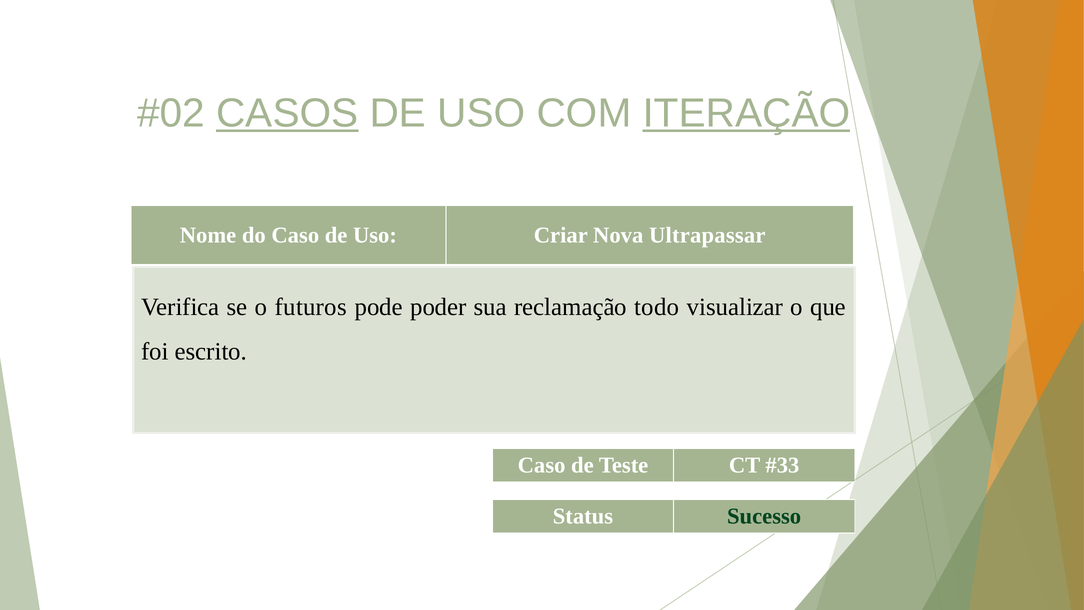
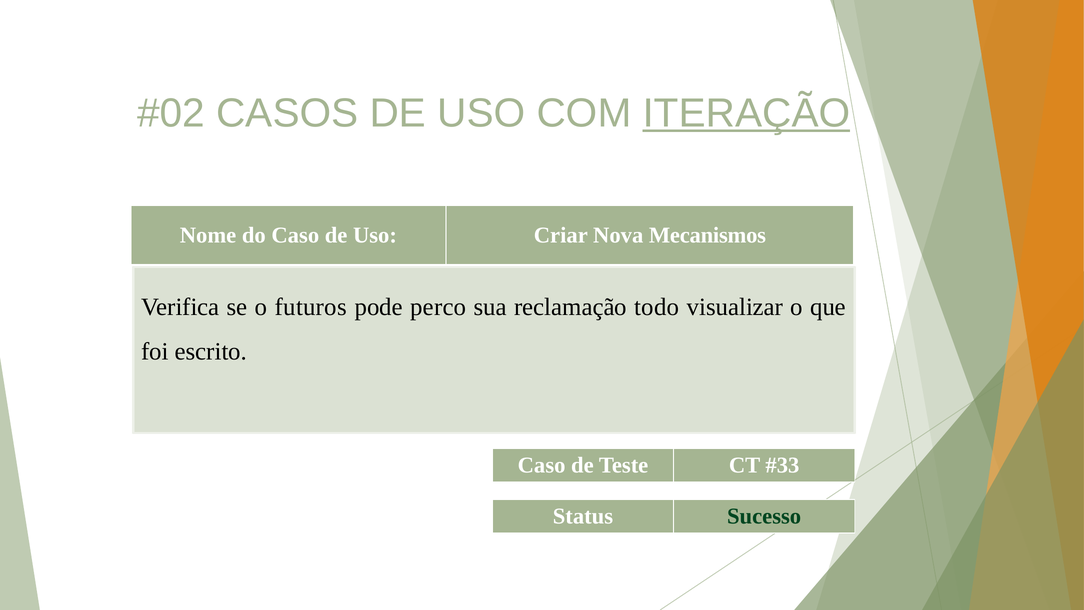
CASOS underline: present -> none
Ultrapassar: Ultrapassar -> Mecanismos
poder: poder -> perco
